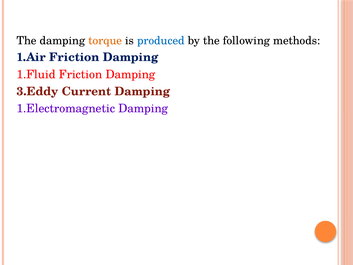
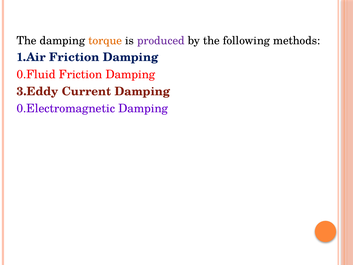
produced colour: blue -> purple
1.Fluid: 1.Fluid -> 0.Fluid
1.Electromagnetic: 1.Electromagnetic -> 0.Electromagnetic
